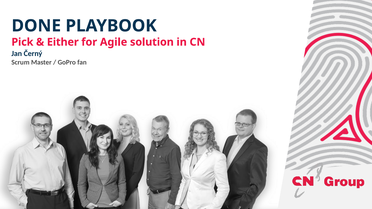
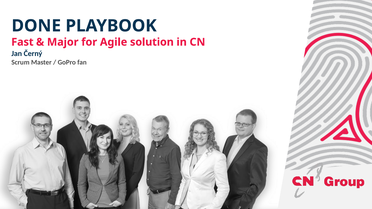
Pick: Pick -> Fast
Either: Either -> Major
